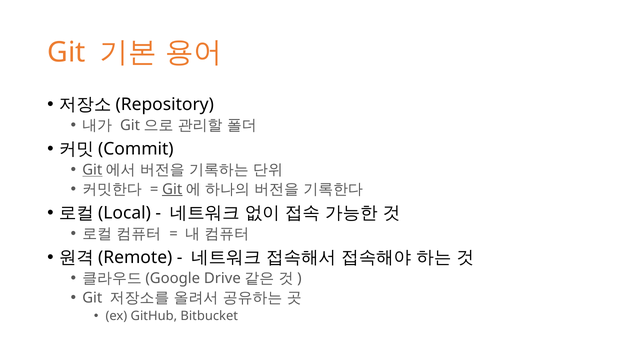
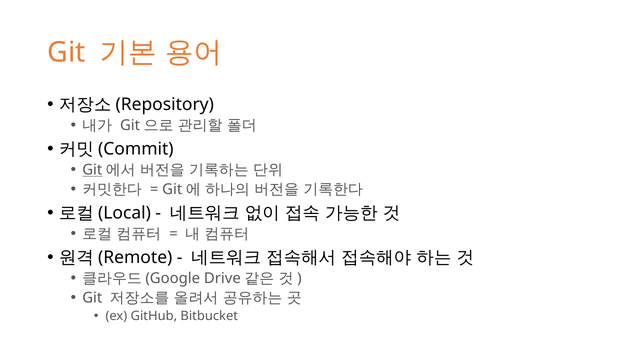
Git at (172, 189) underline: present -> none
